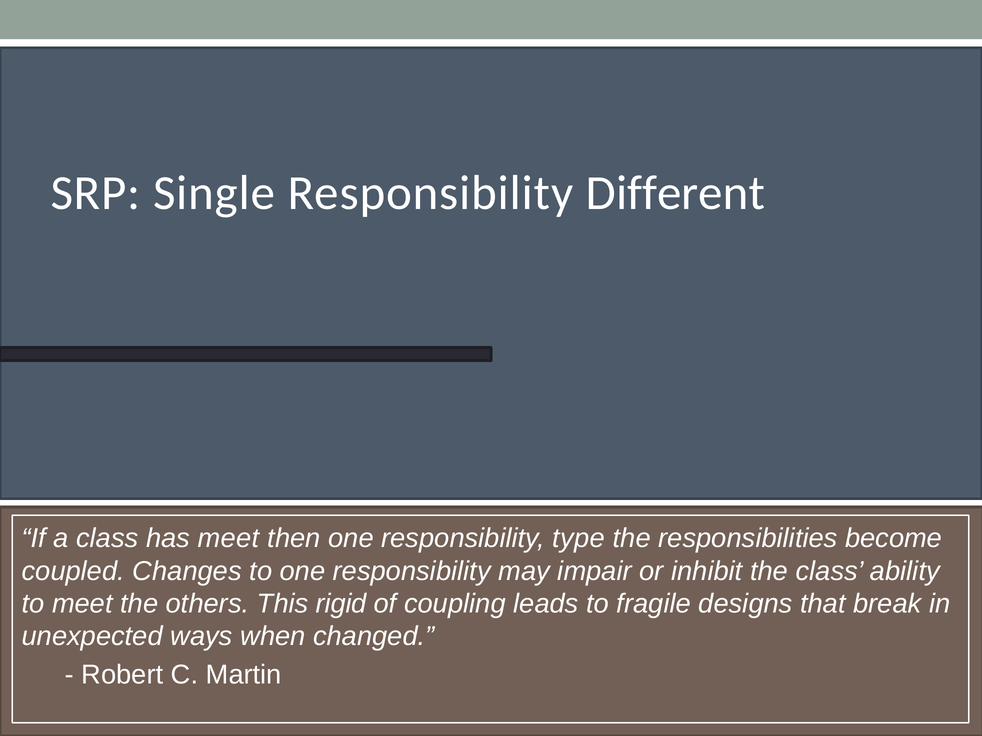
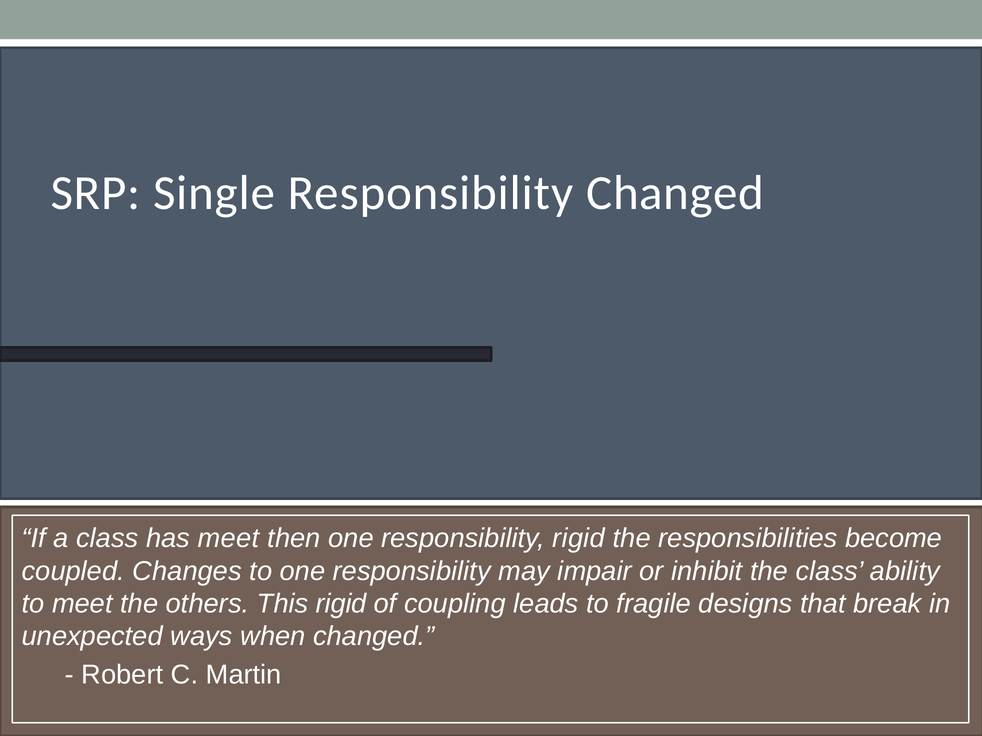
Responsibility Different: Different -> Changed
responsibility type: type -> rigid
